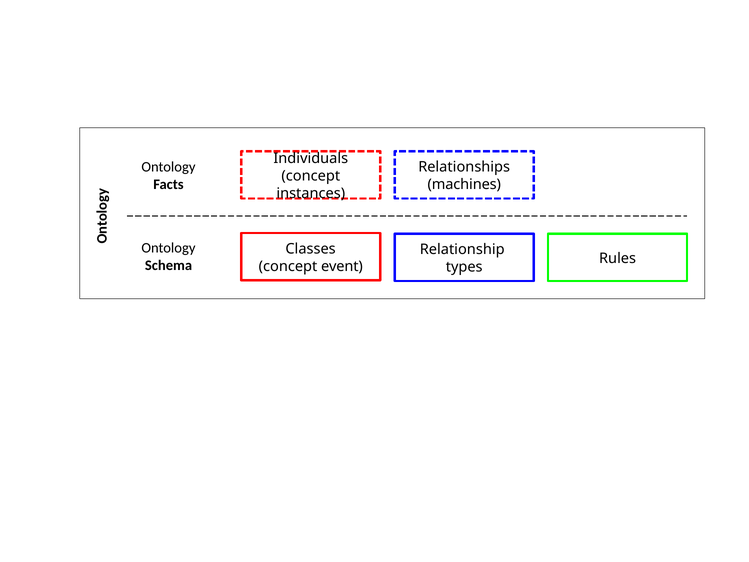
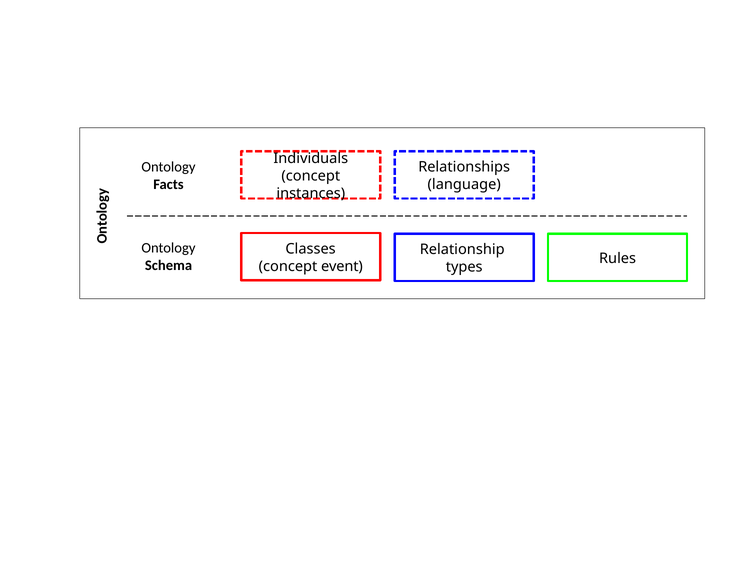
machines: machines -> language
